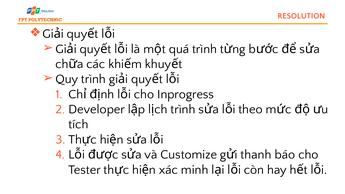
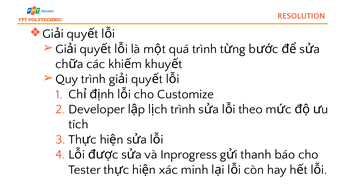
Inprogress: Inprogress -> Customize
Customize: Customize -> Inprogress
